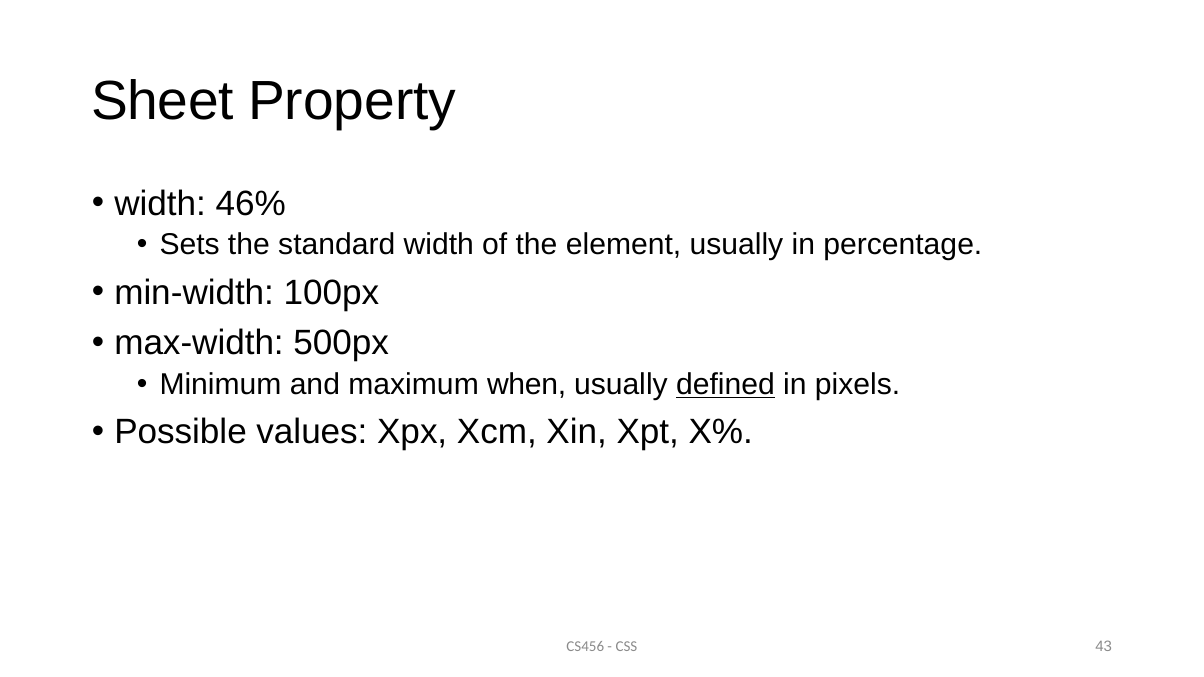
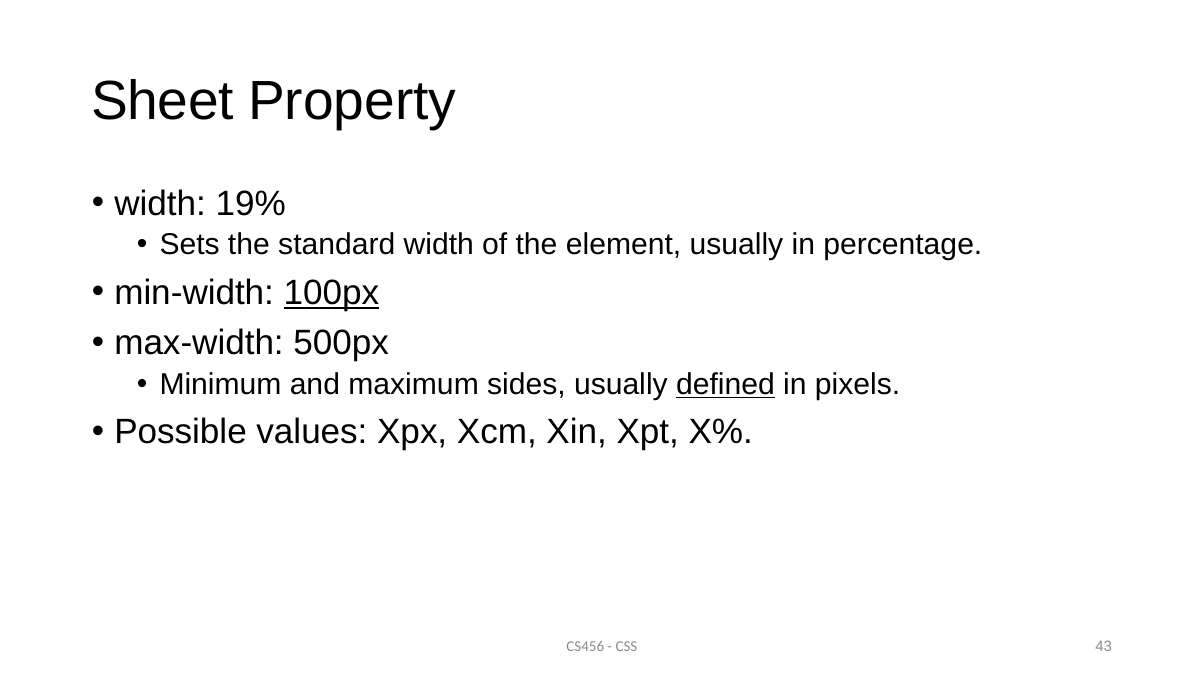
46%: 46% -> 19%
100px underline: none -> present
when: when -> sides
